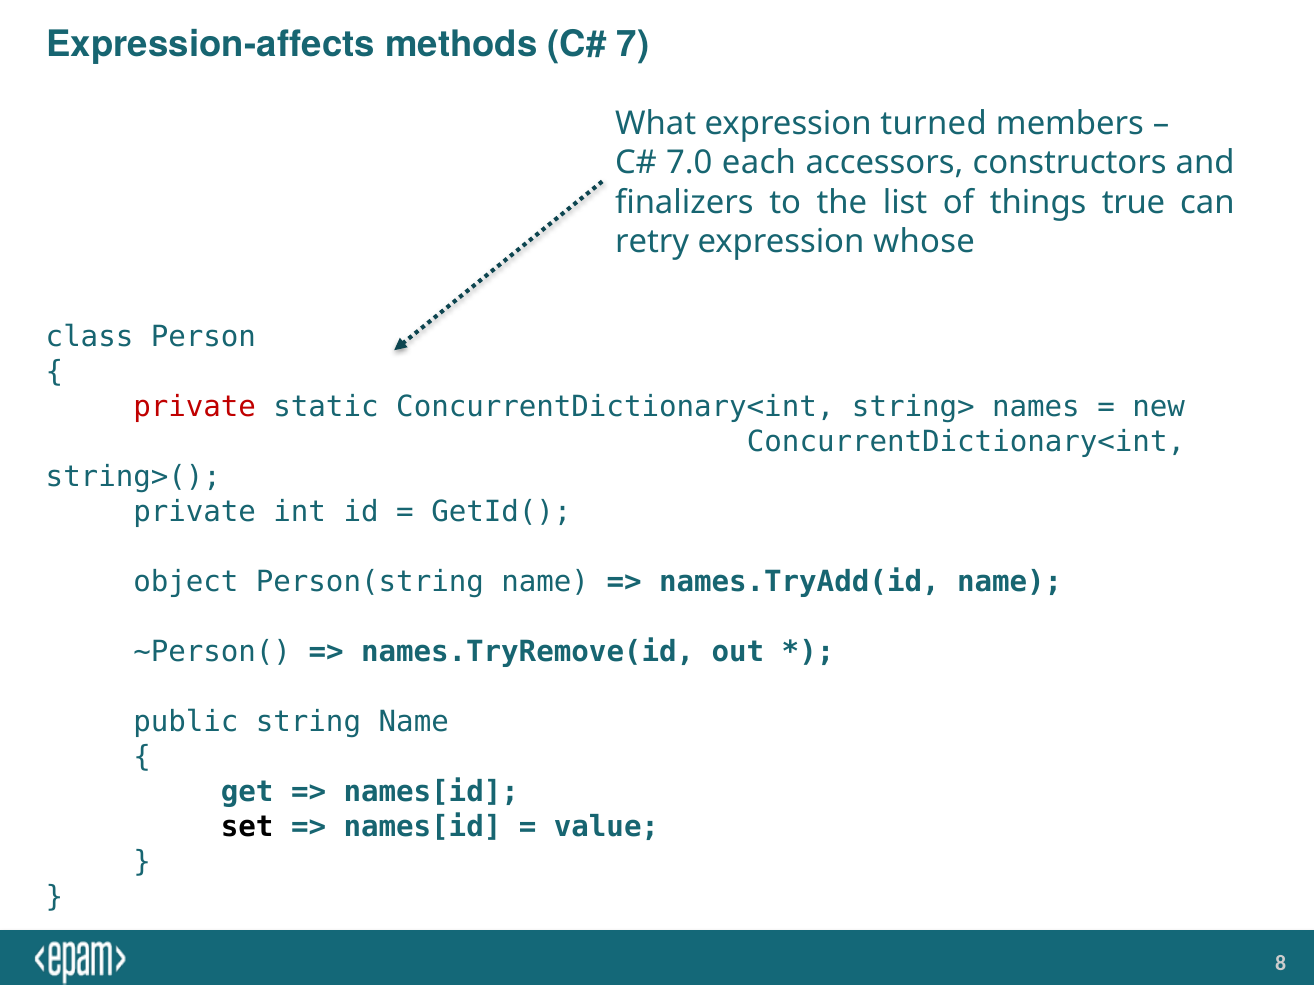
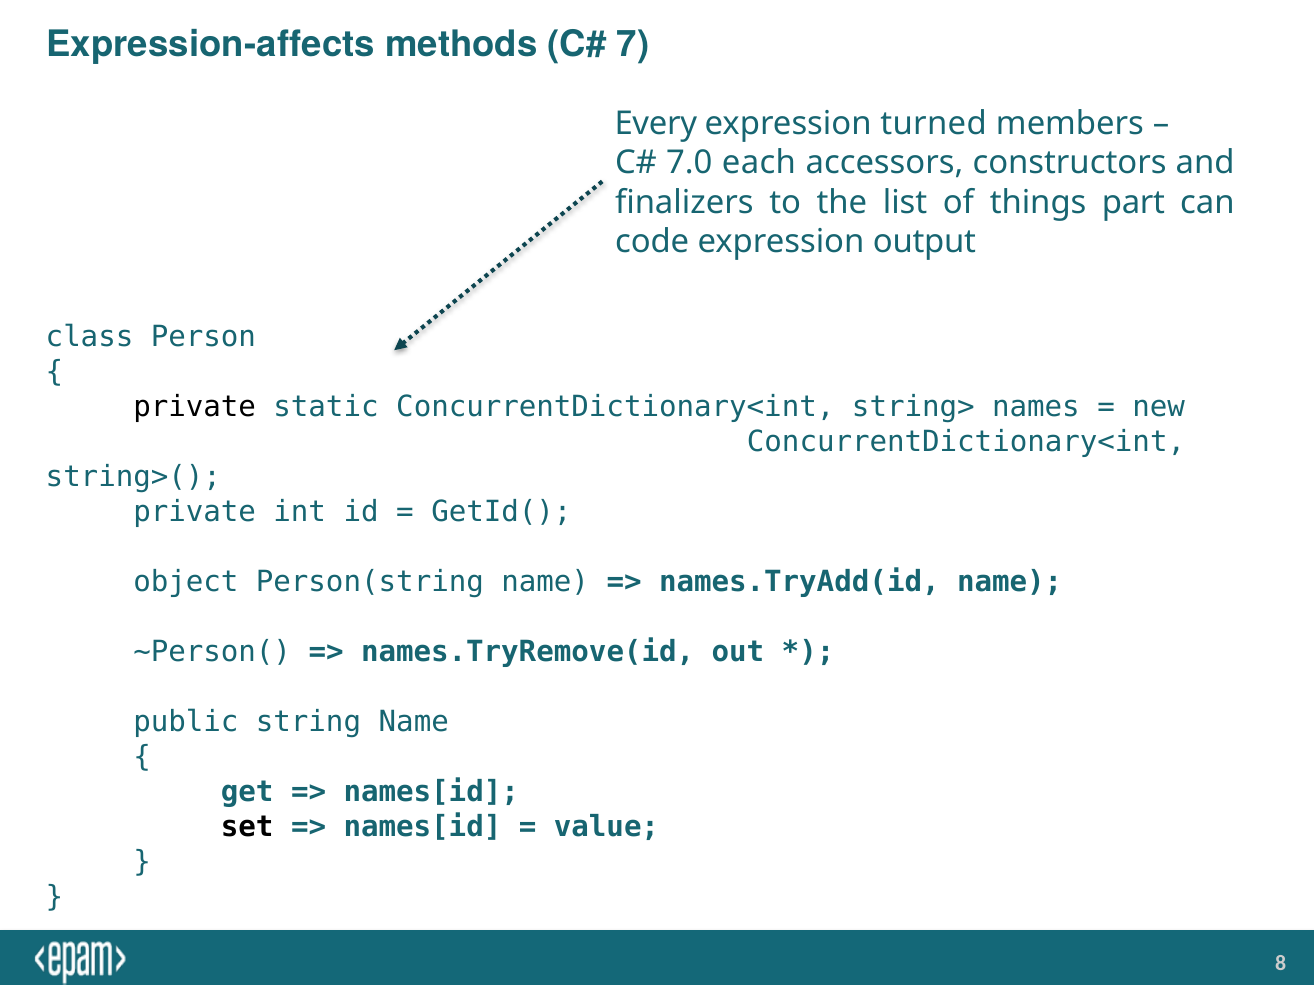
What: What -> Every
true: true -> part
retry: retry -> code
whose: whose -> output
private at (195, 407) colour: red -> black
